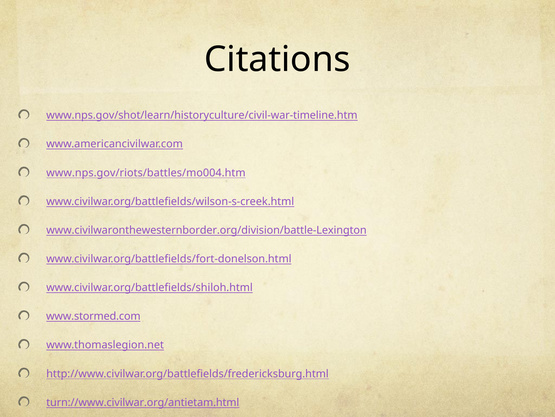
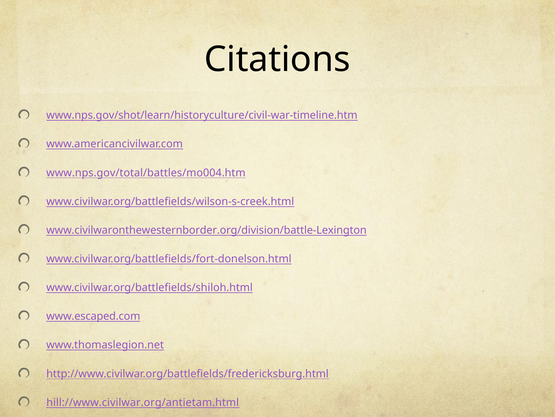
www.nps.gov/riots/battles/mo004.htm: www.nps.gov/riots/battles/mo004.htm -> www.nps.gov/total/battles/mo004.htm
www.stormed.com: www.stormed.com -> www.escaped.com
turn://www.civilwar.org/antietam.html: turn://www.civilwar.org/antietam.html -> hill://www.civilwar.org/antietam.html
